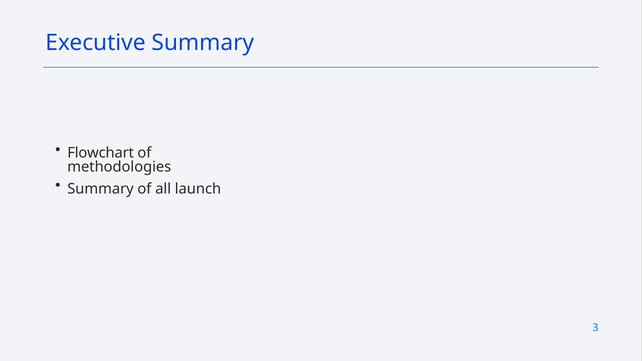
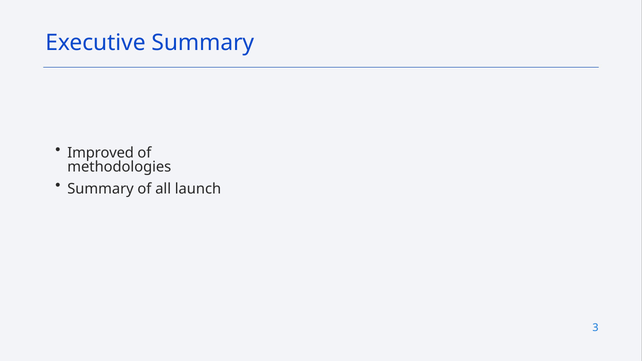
Flowchart: Flowchart -> Improved
